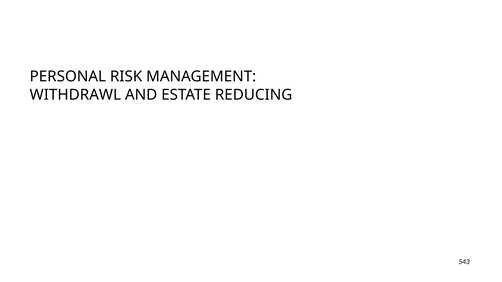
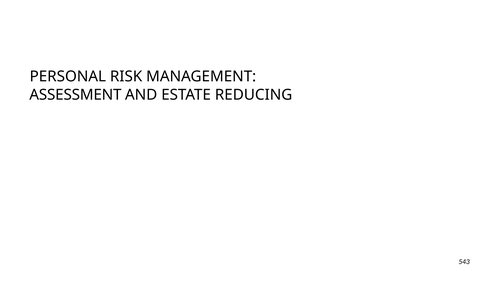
WITHDRAWL: WITHDRAWL -> ASSESSMENT
